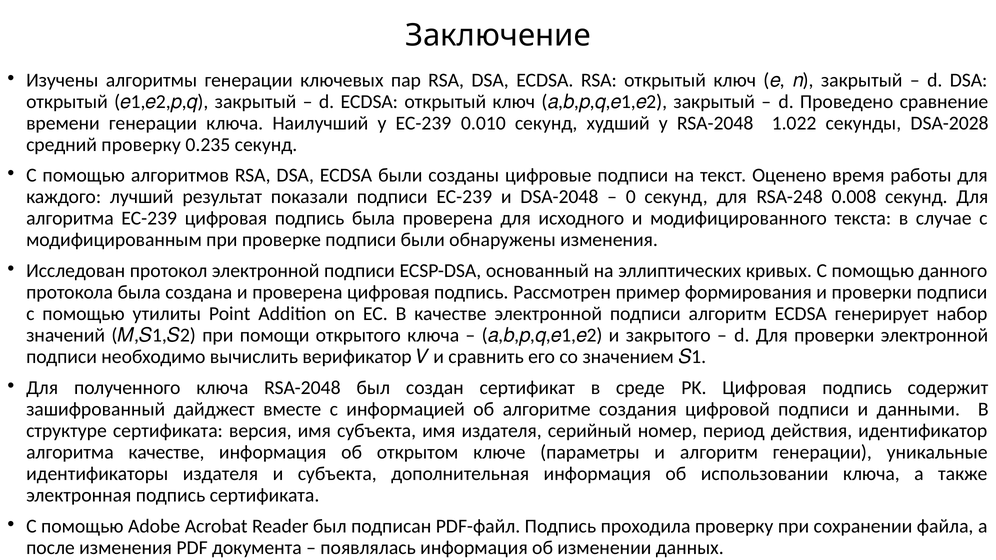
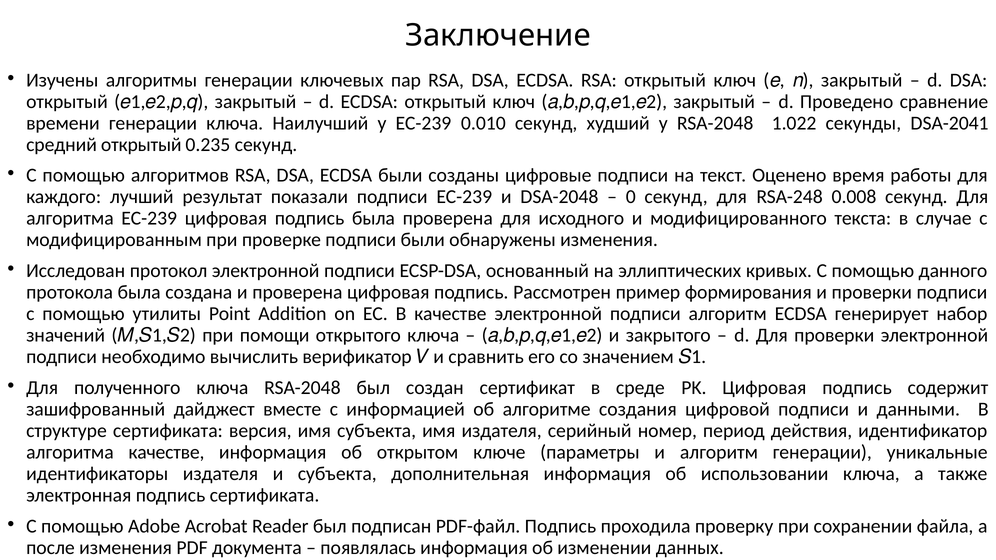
DSA-2028: DSA-2028 -> DSA-2041
средний проверку: проверку -> открытый
